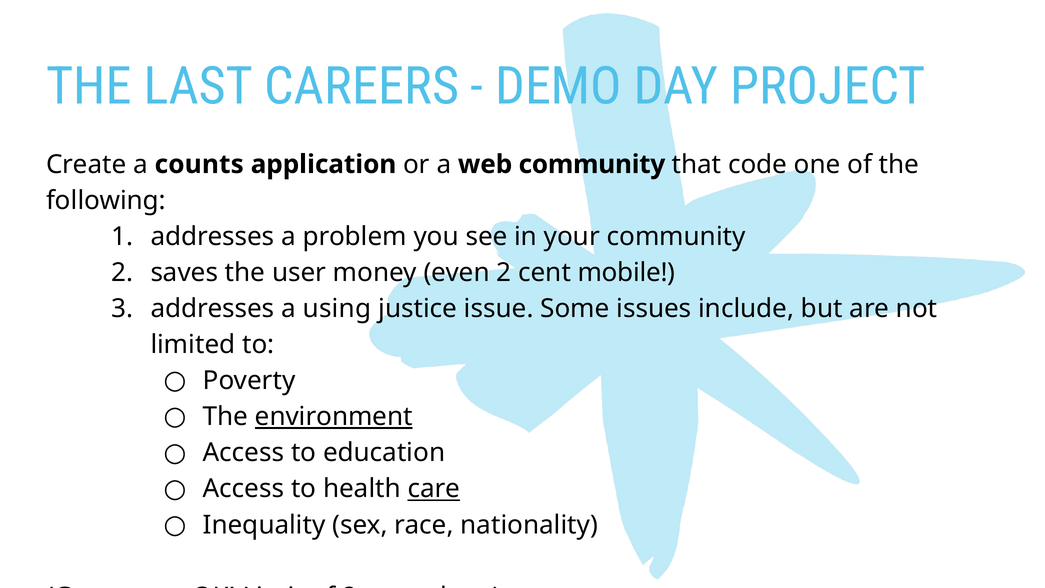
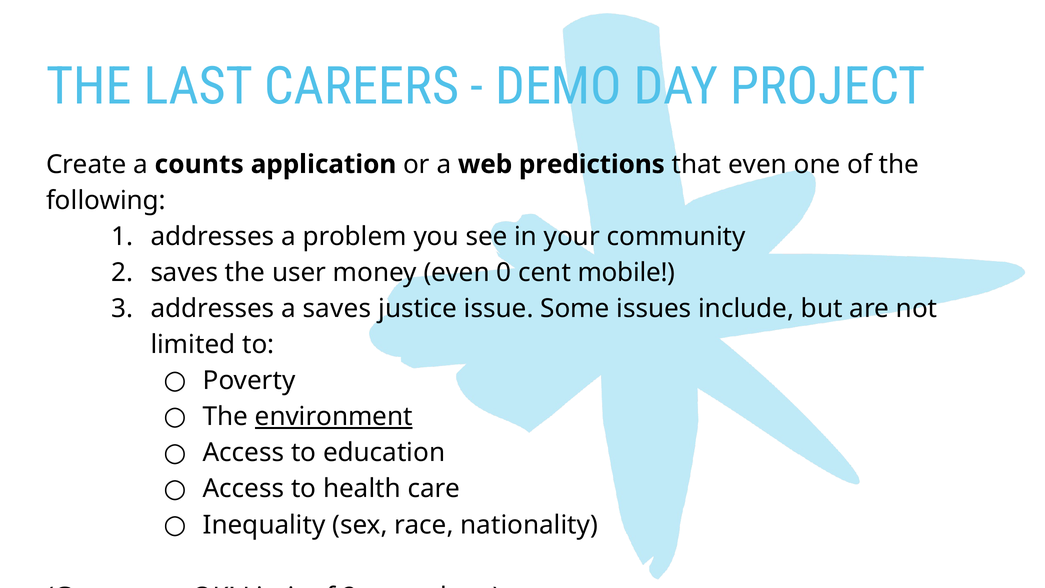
web community: community -> predictions
that code: code -> even
even 2: 2 -> 0
a using: using -> saves
care underline: present -> none
